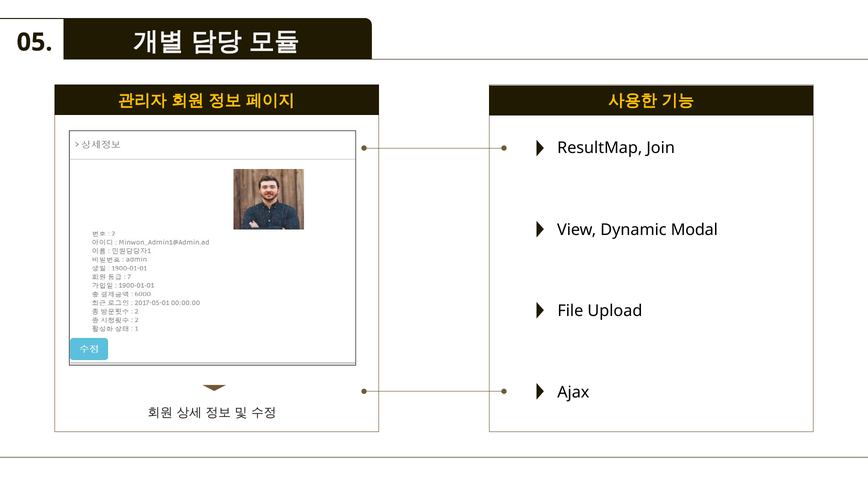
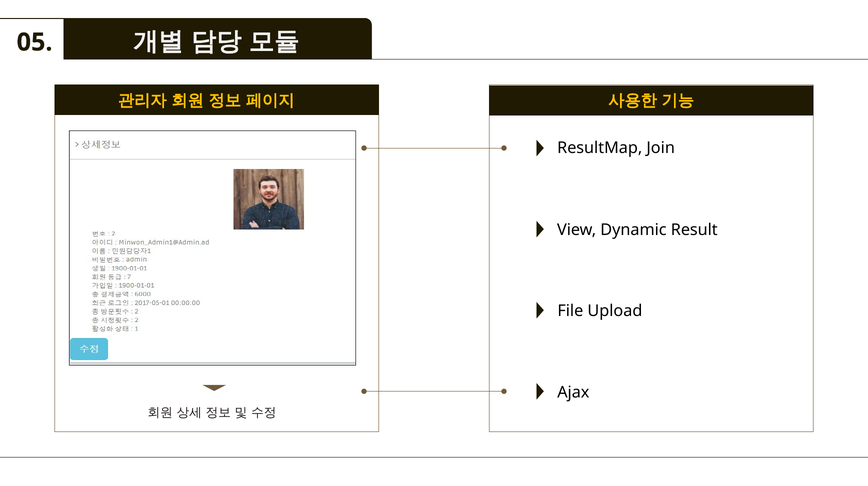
Modal: Modal -> Result
